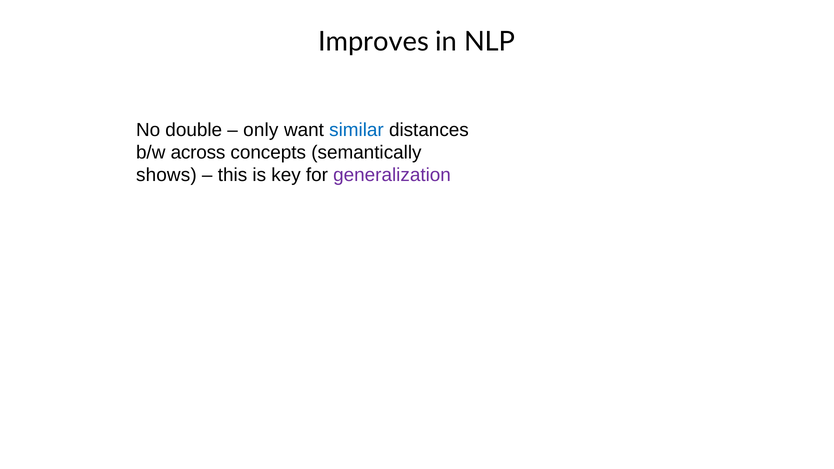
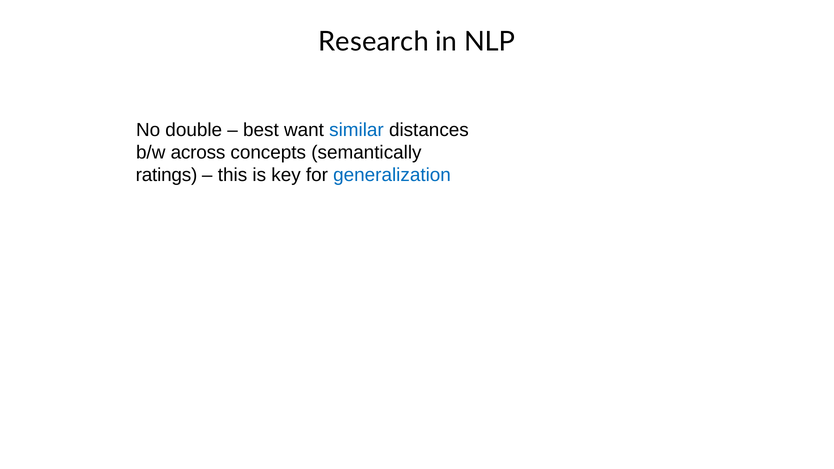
Improves: Improves -> Research
only: only -> best
shows: shows -> ratings
generalization colour: purple -> blue
